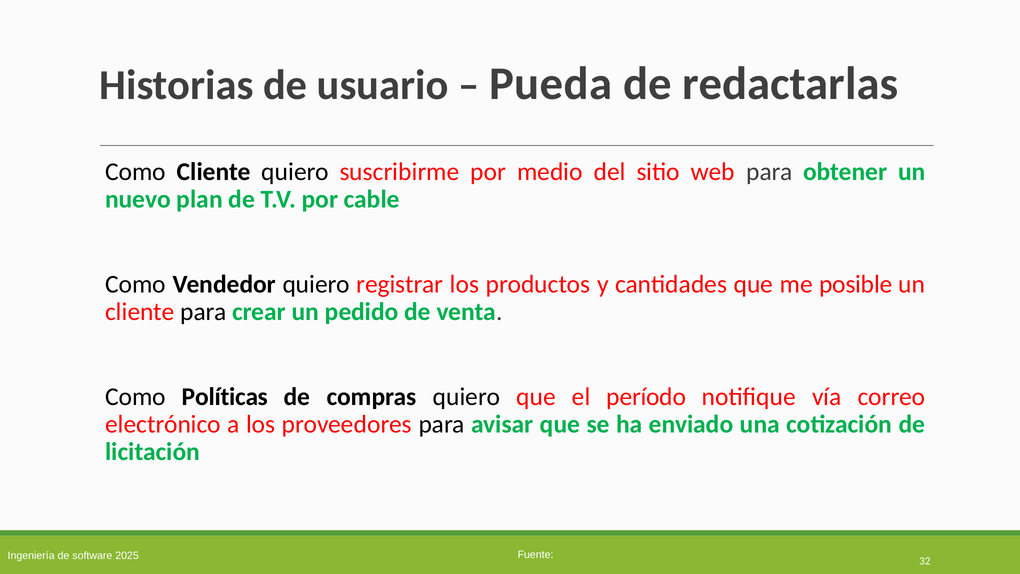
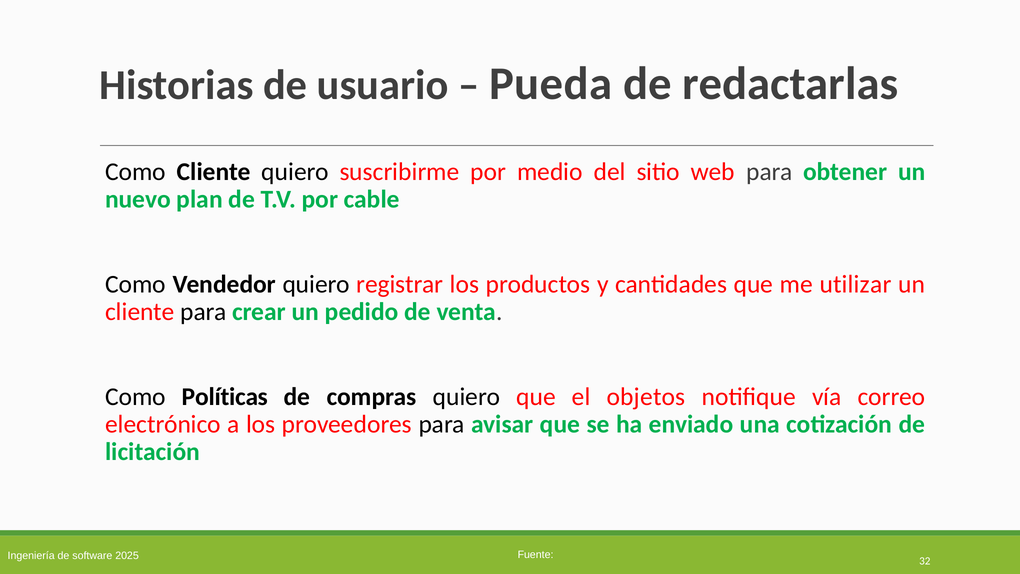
posible: posible -> utilizar
período: período -> objetos
